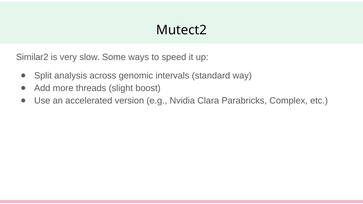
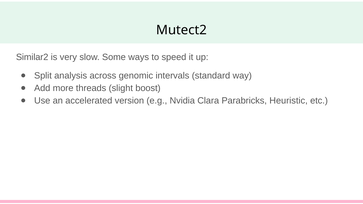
Complex: Complex -> Heuristic
